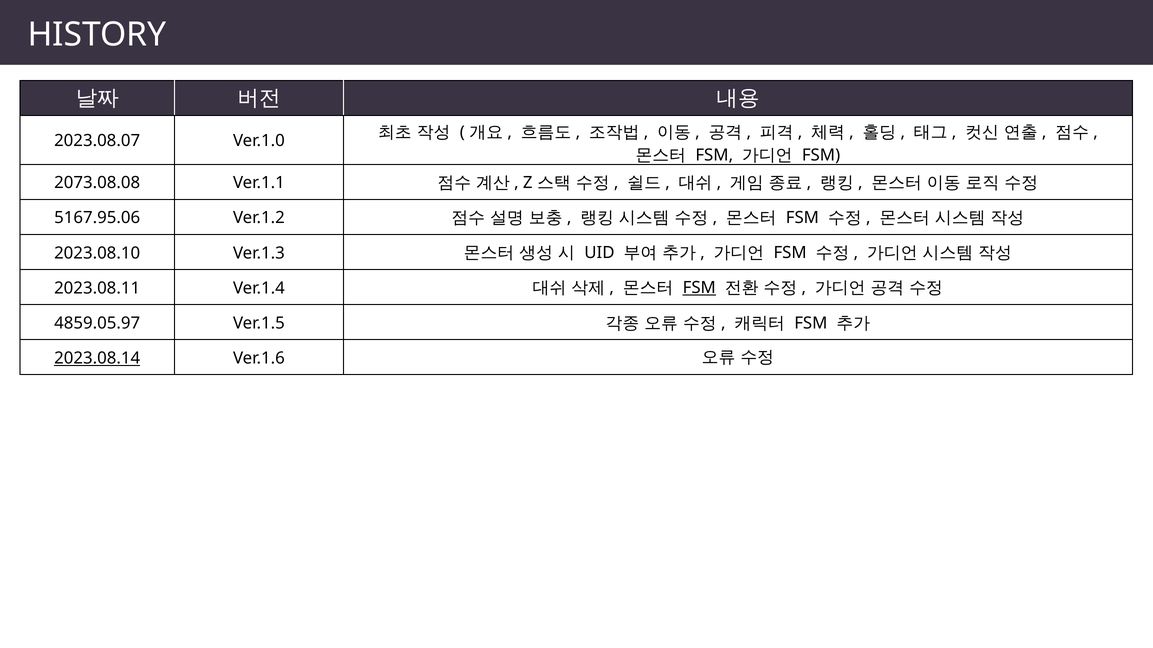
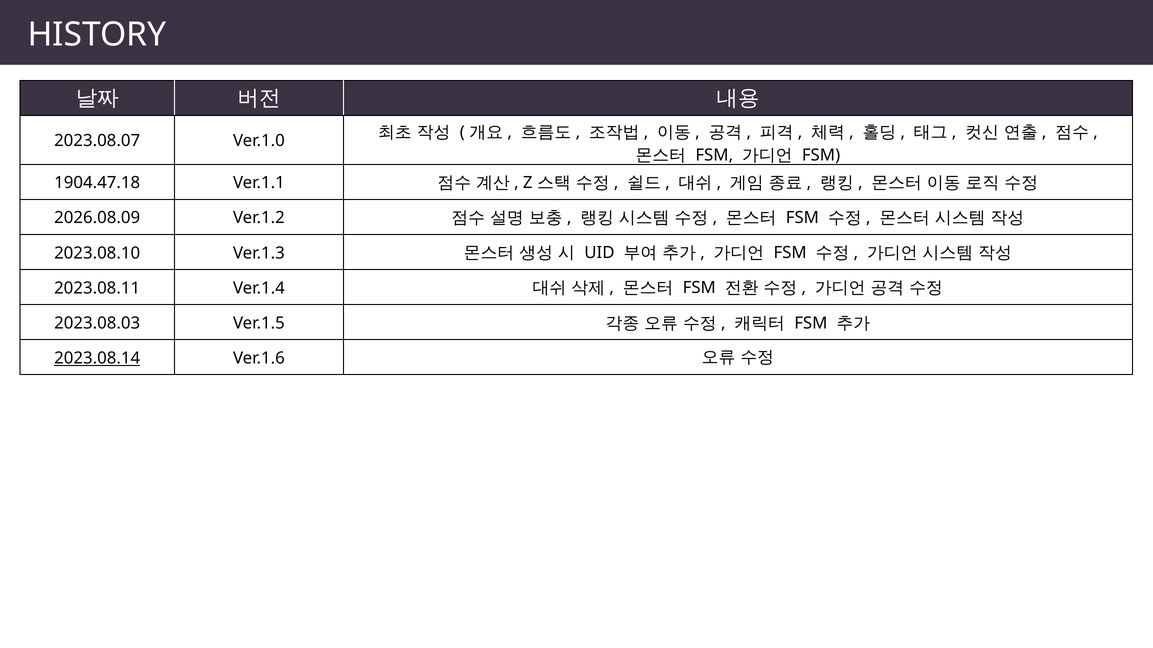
2073.08.08: 2073.08.08 -> 1904.47.18
5167.95.06: 5167.95.06 -> 2026.08.09
FSM at (699, 288) underline: present -> none
4859.05.97: 4859.05.97 -> 2023.08.03
